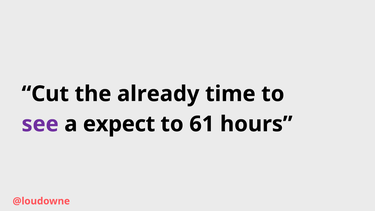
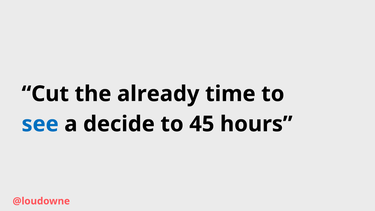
see colour: purple -> blue
expect: expect -> decide
61: 61 -> 45
